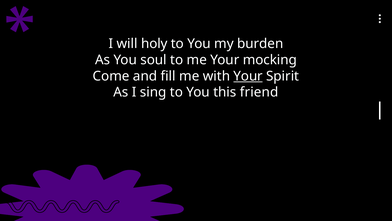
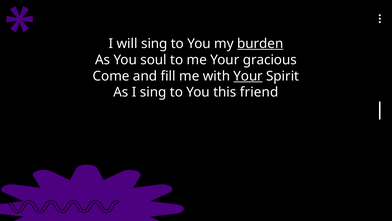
will holy: holy -> sing
burden underline: none -> present
mocking: mocking -> gracious
